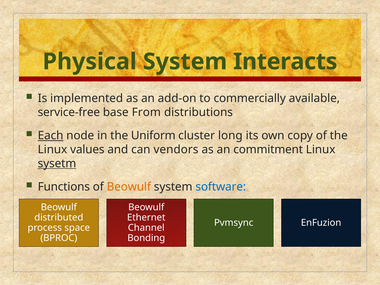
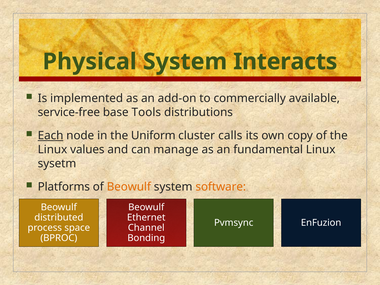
From: From -> Tools
long: long -> calls
vendors: vendors -> manage
commitment: commitment -> fundamental
sysetm underline: present -> none
Functions: Functions -> Platforms
software colour: blue -> orange
